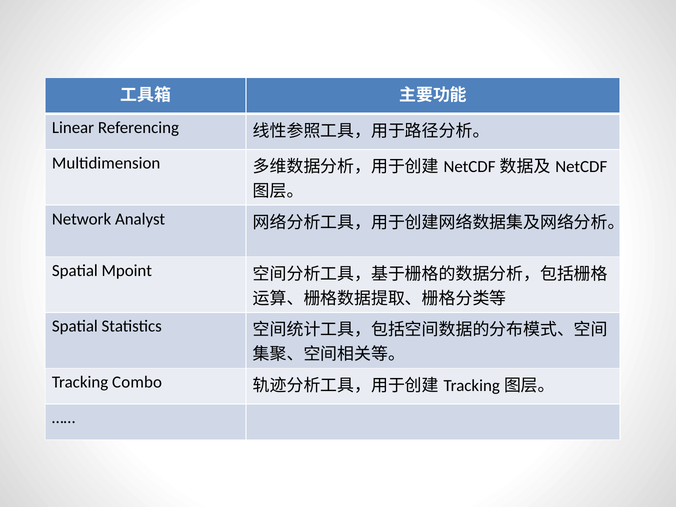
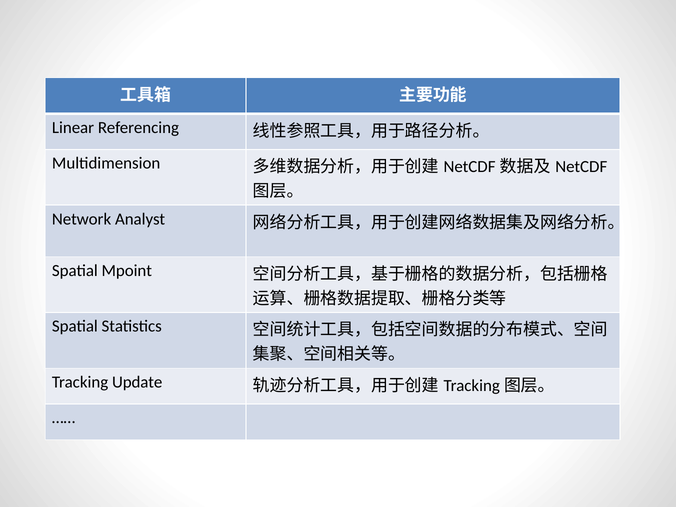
Combo: Combo -> Update
